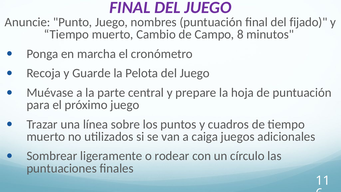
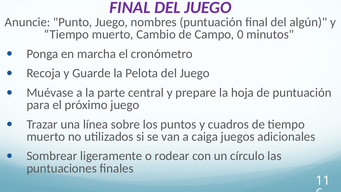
fijado: fijado -> algún
8: 8 -> 0
